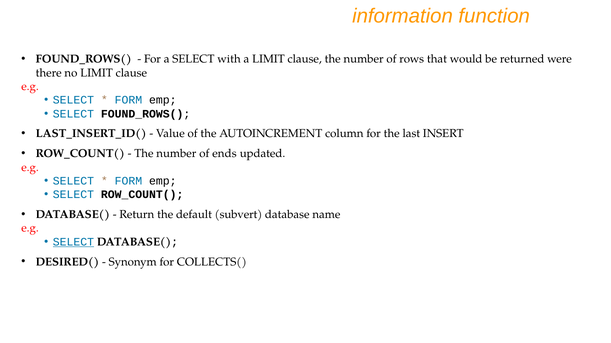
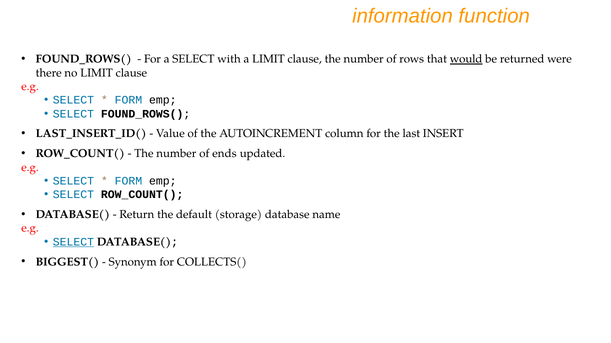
would underline: none -> present
subvert: subvert -> storage
DESIRED(: DESIRED( -> BIGGEST(
